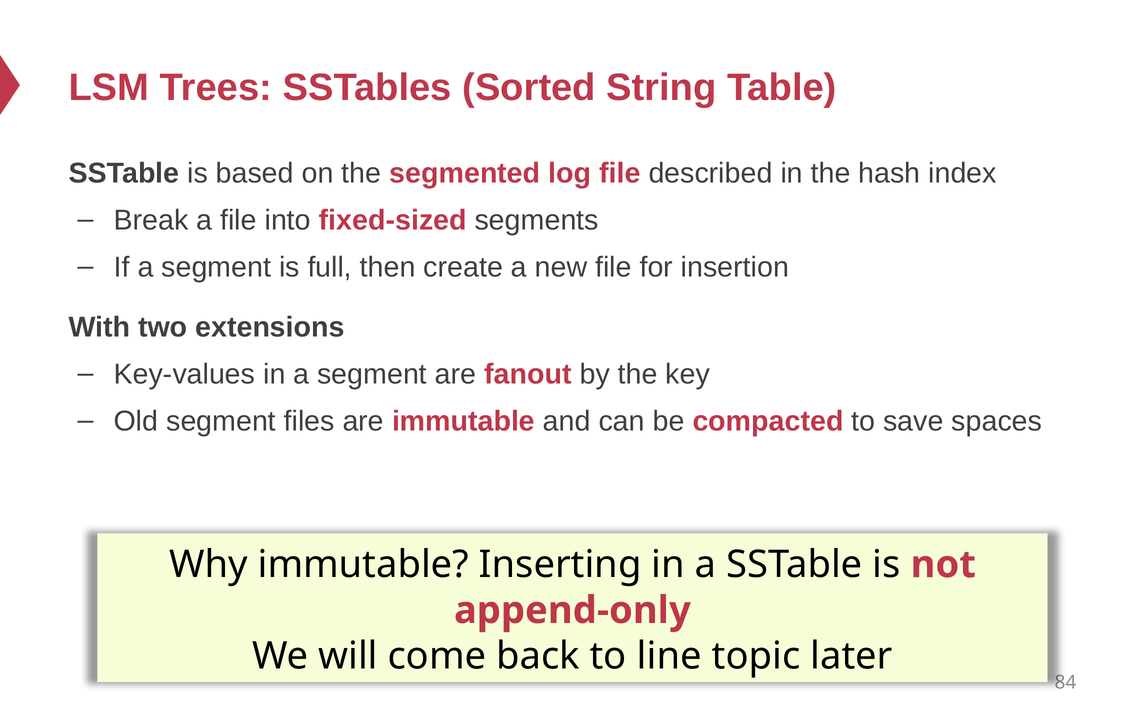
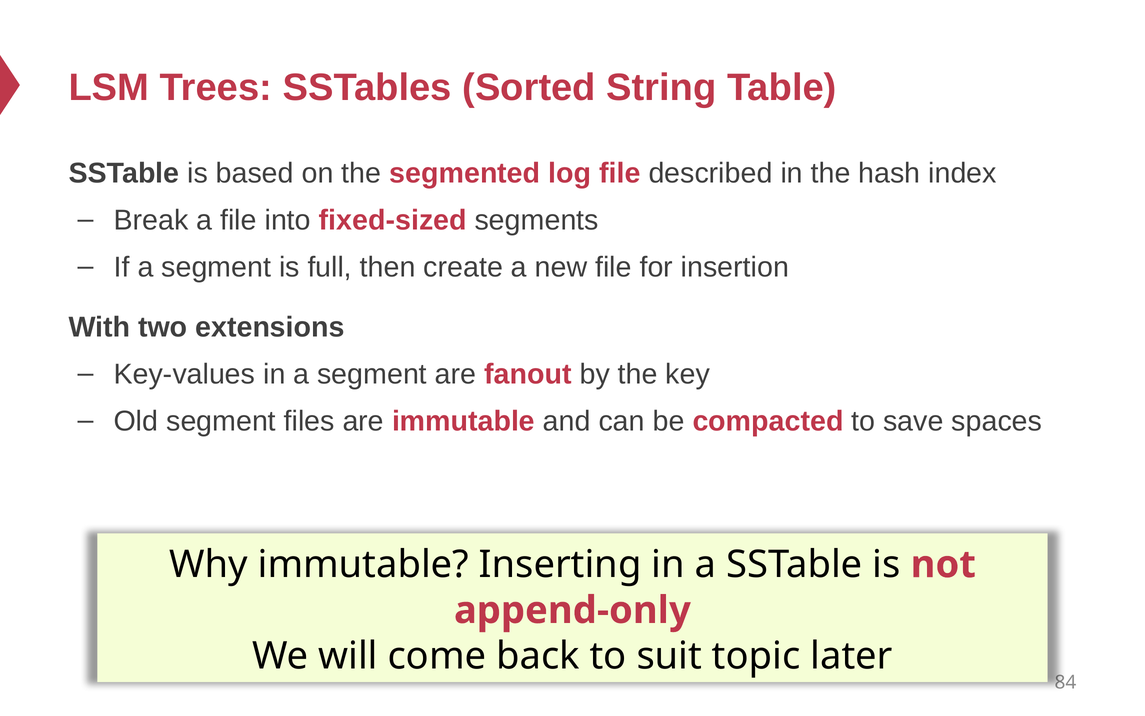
line: line -> suit
